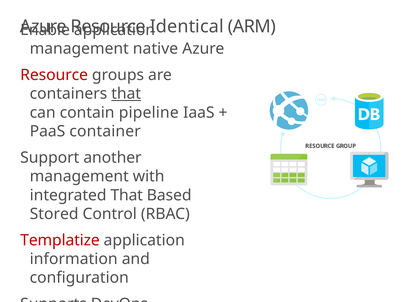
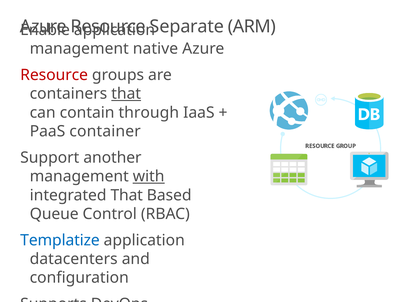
Identical: Identical -> Separate
pipeline: pipeline -> through
with underline: none -> present
Stored: Stored -> Queue
Templatize colour: red -> blue
information: information -> datacenters
